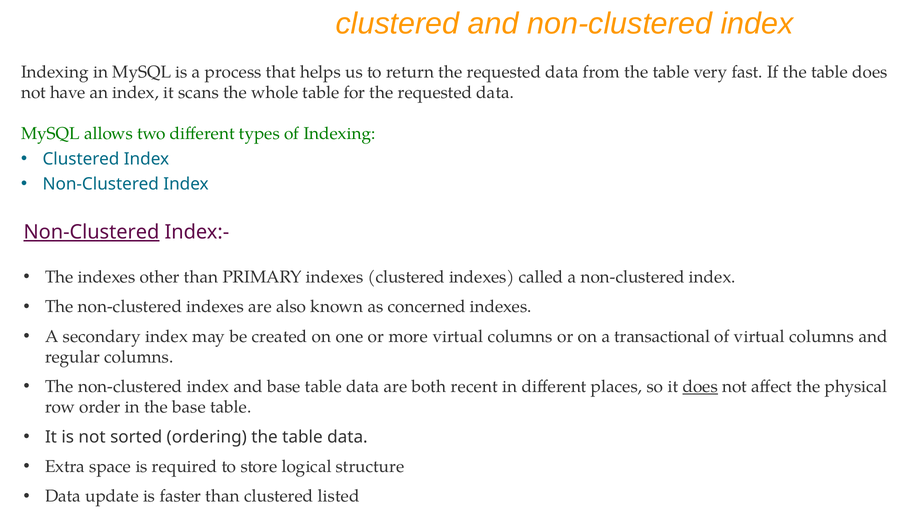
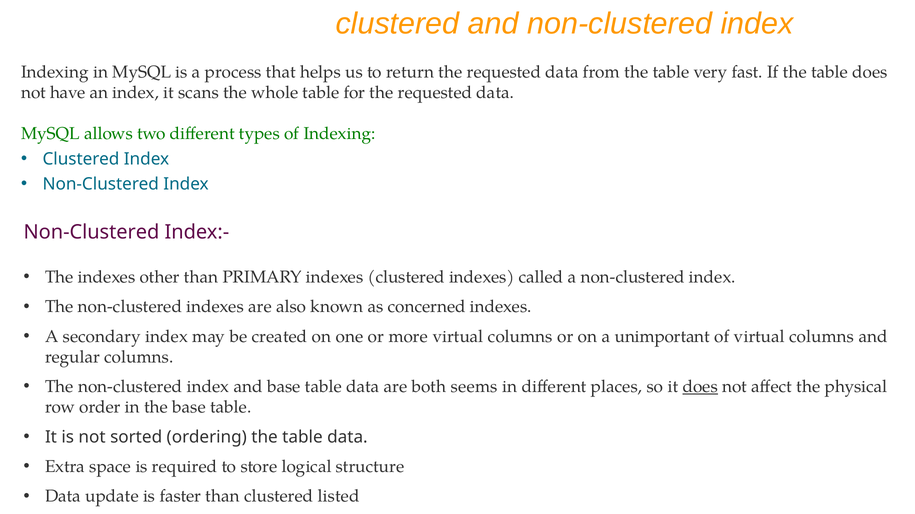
Non-Clustered at (91, 232) underline: present -> none
transactional: transactional -> unimportant
recent: recent -> seems
